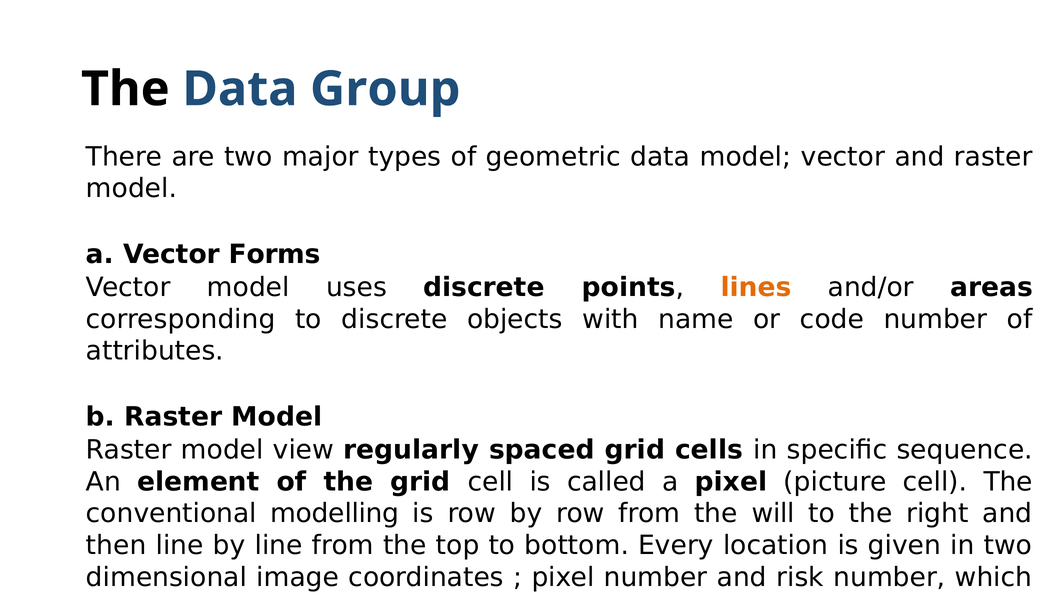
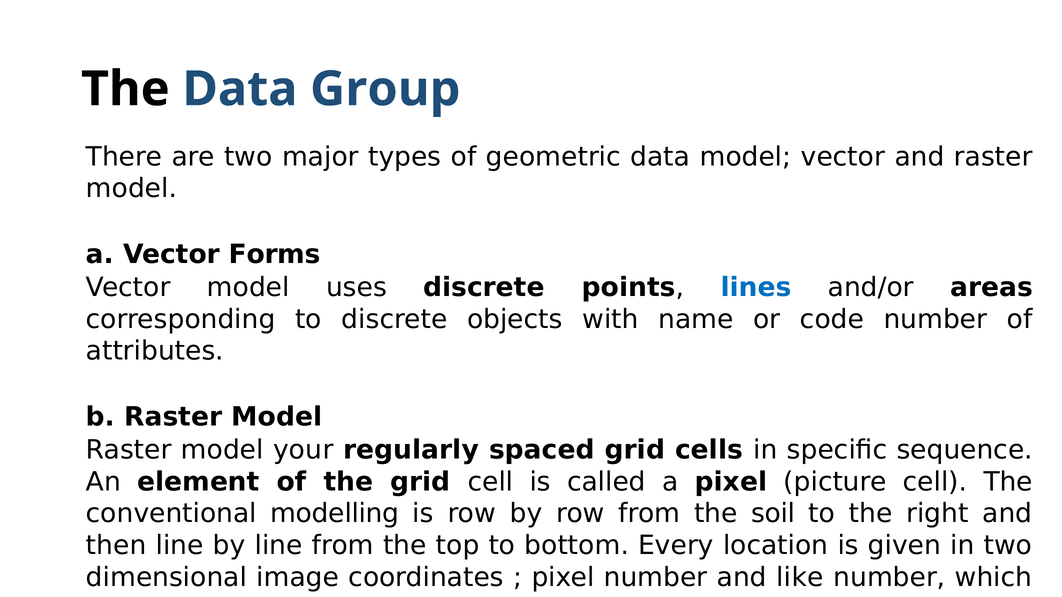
lines colour: orange -> blue
view: view -> your
will: will -> soil
risk: risk -> like
